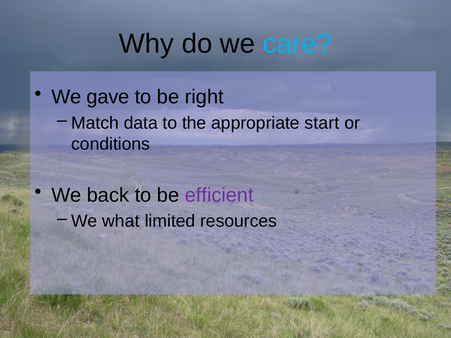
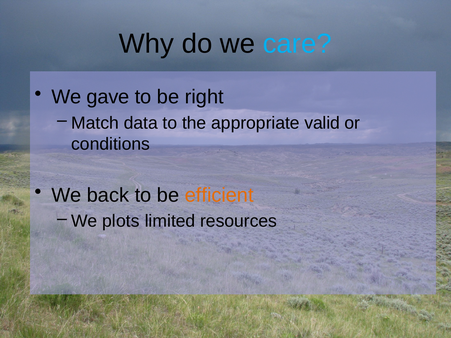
start: start -> valid
efficient colour: purple -> orange
what: what -> plots
